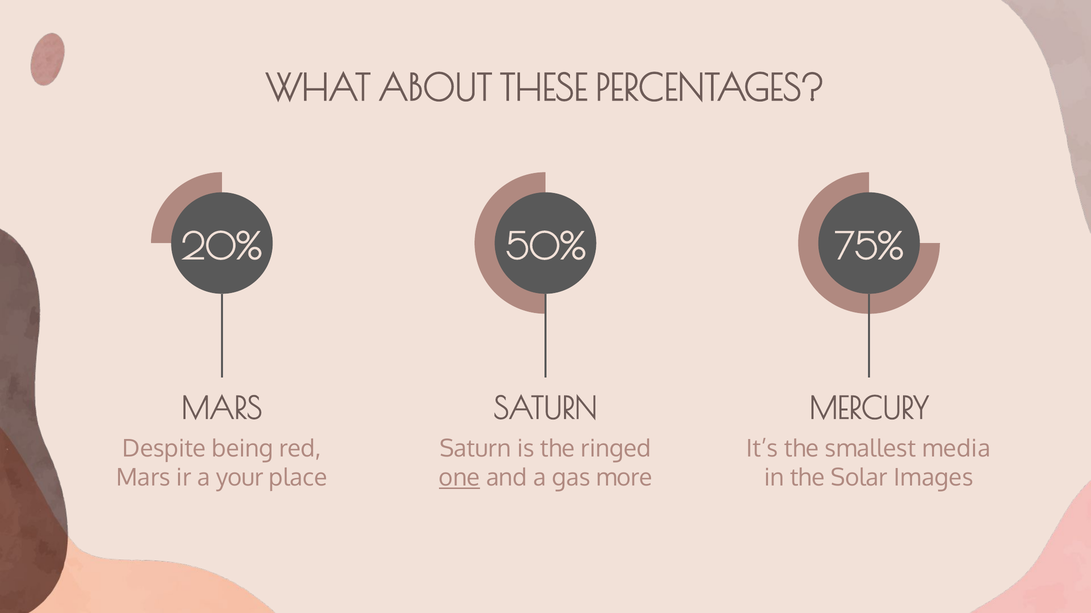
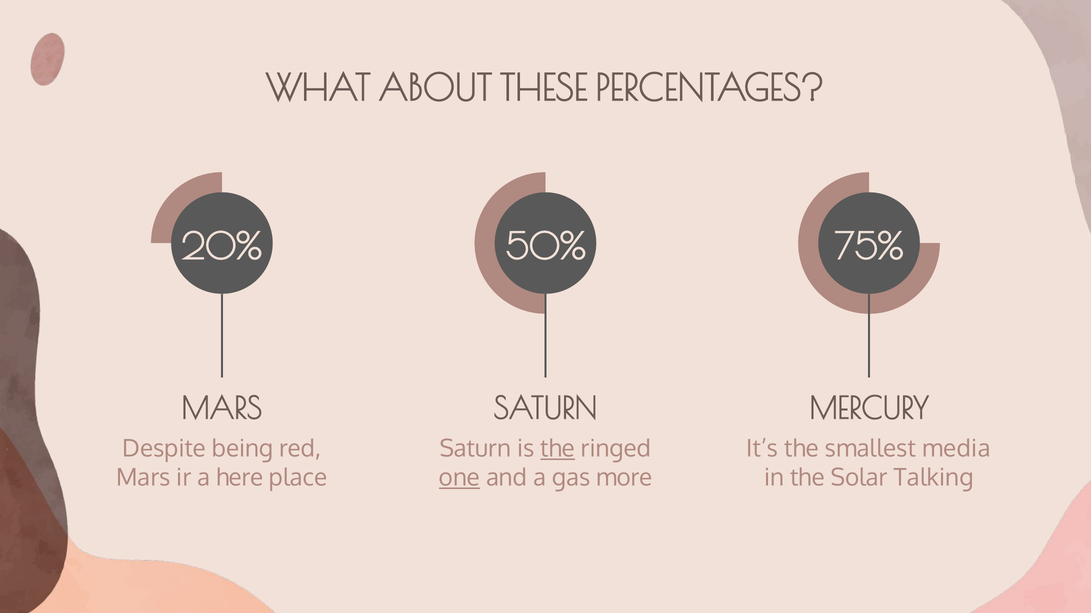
the at (558, 449) underline: none -> present
your: your -> here
Images: Images -> Talking
